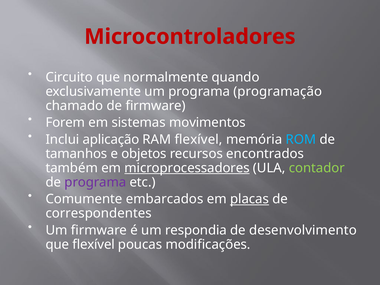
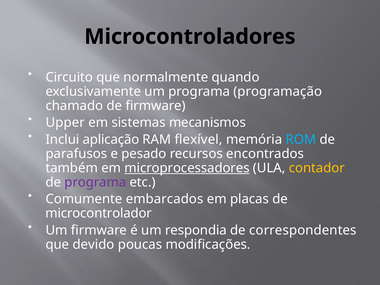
Microcontroladores colour: red -> black
Forem: Forem -> Upper
movimentos: movimentos -> mecanismos
tamanhos: tamanhos -> parafusos
objetos: objetos -> pesado
contador colour: light green -> yellow
placas underline: present -> none
correspondentes: correspondentes -> microcontrolador
desenvolvimento: desenvolvimento -> correspondentes
que flexível: flexível -> devido
